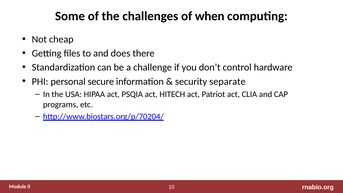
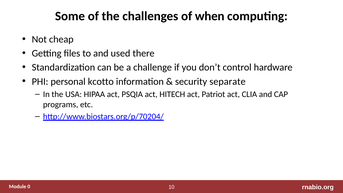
does: does -> used
secure: secure -> kcotto
